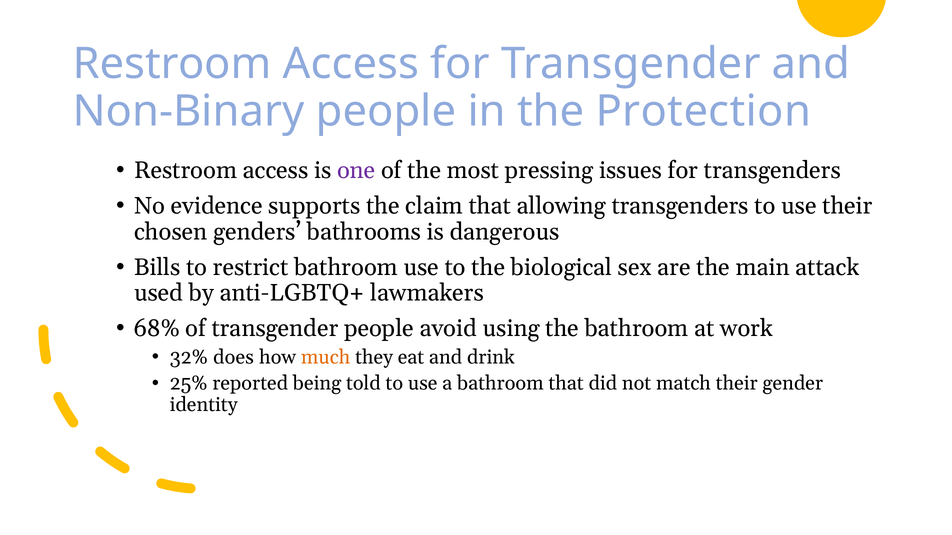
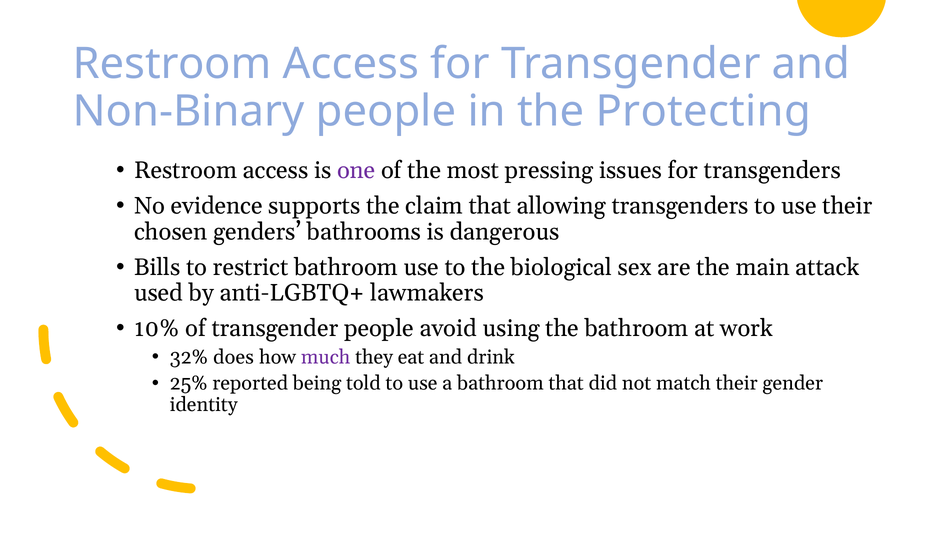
Protection: Protection -> Protecting
68%: 68% -> 10%
much colour: orange -> purple
